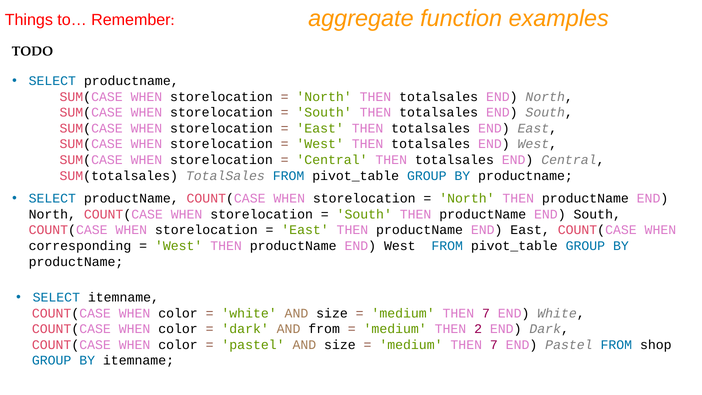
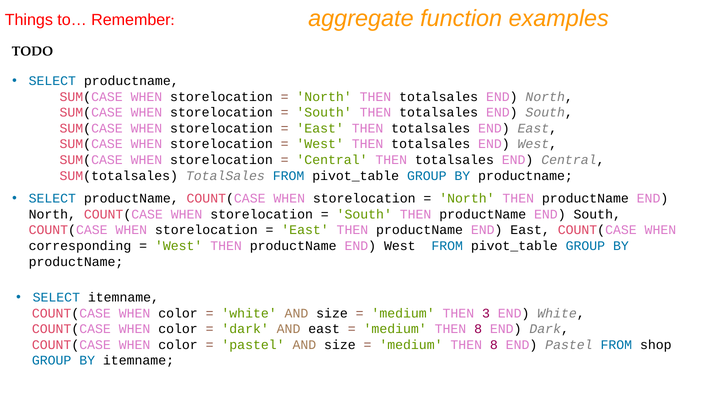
7 at (486, 313): 7 -> 3
AND from: from -> east
2 at (478, 329): 2 -> 8
7 at (494, 345): 7 -> 8
